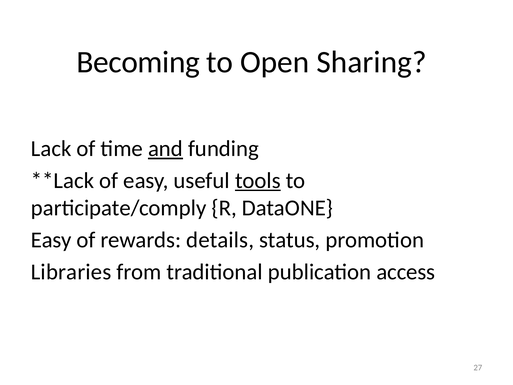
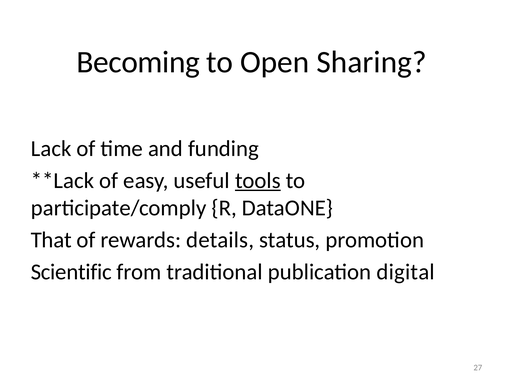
and underline: present -> none
Easy at (51, 240): Easy -> That
Libraries: Libraries -> Scientific
access: access -> digital
